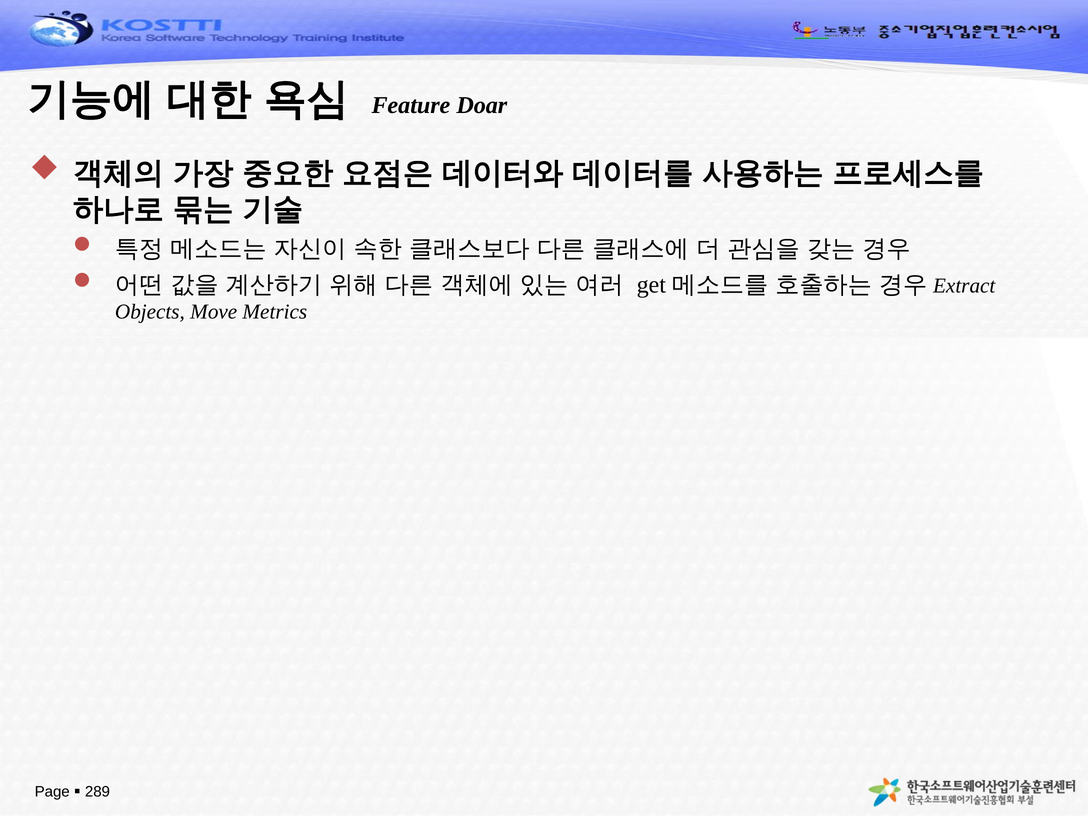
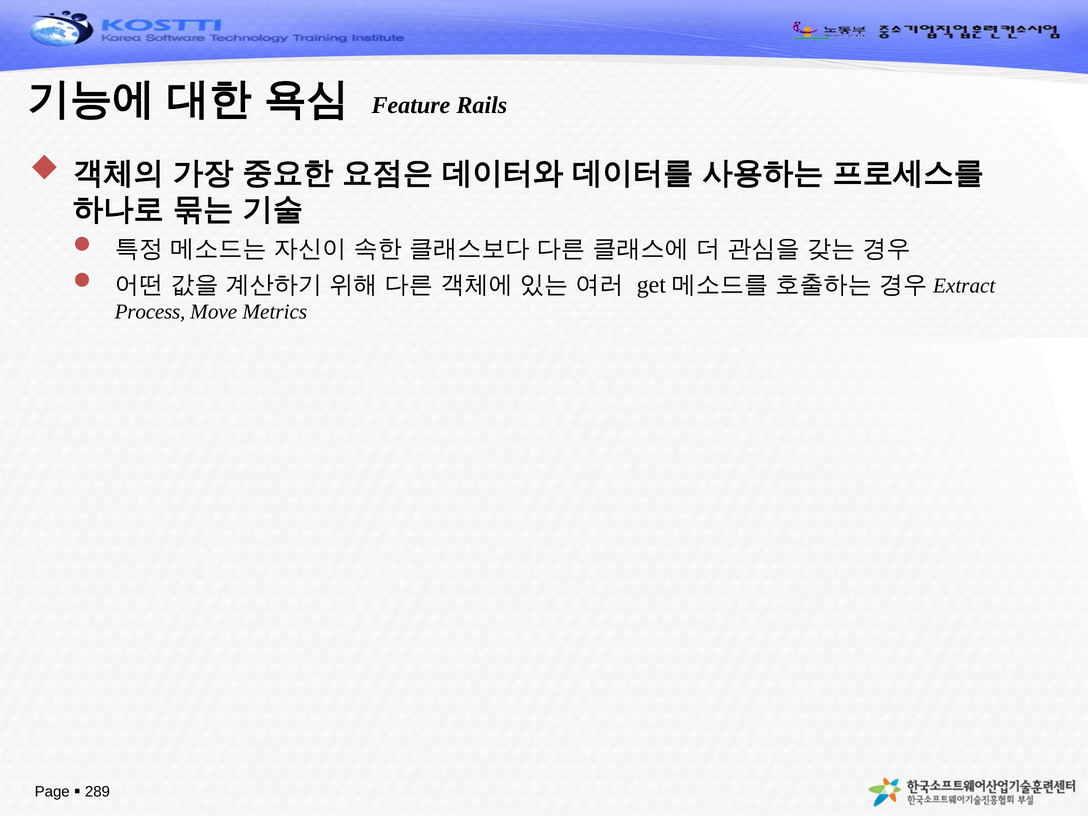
Doar: Doar -> Rails
Objects: Objects -> Process
